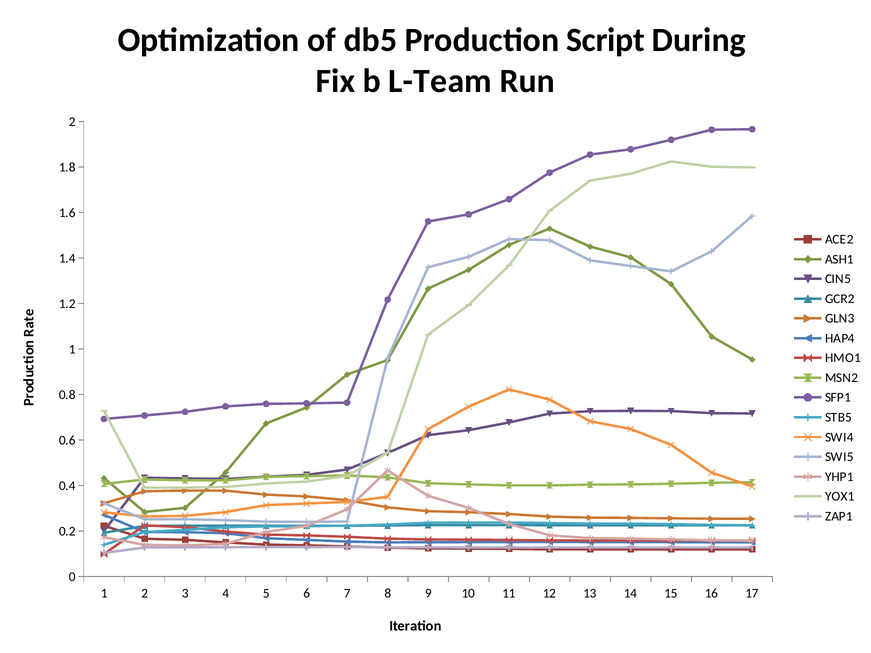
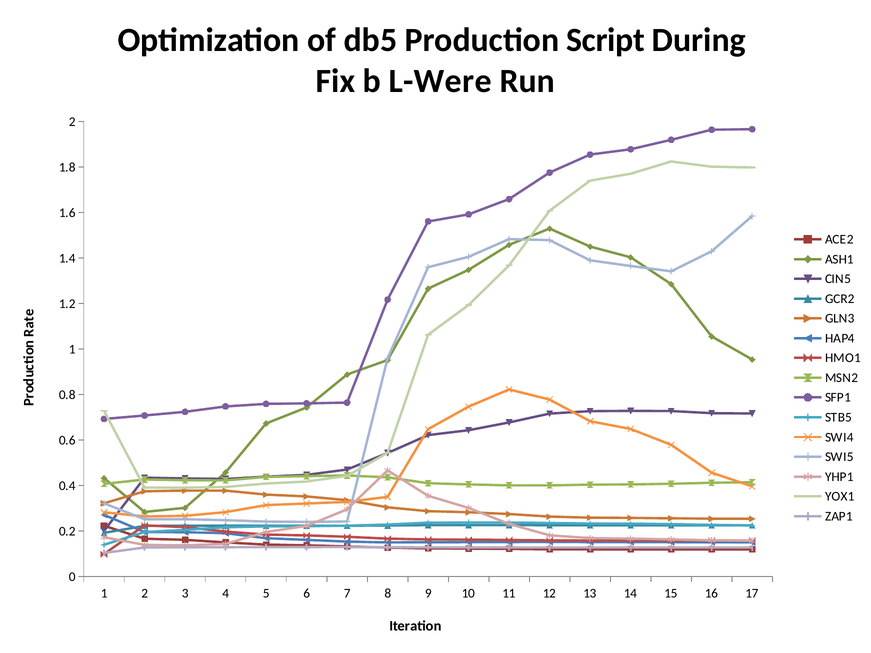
L-Team: L-Team -> L-Were
